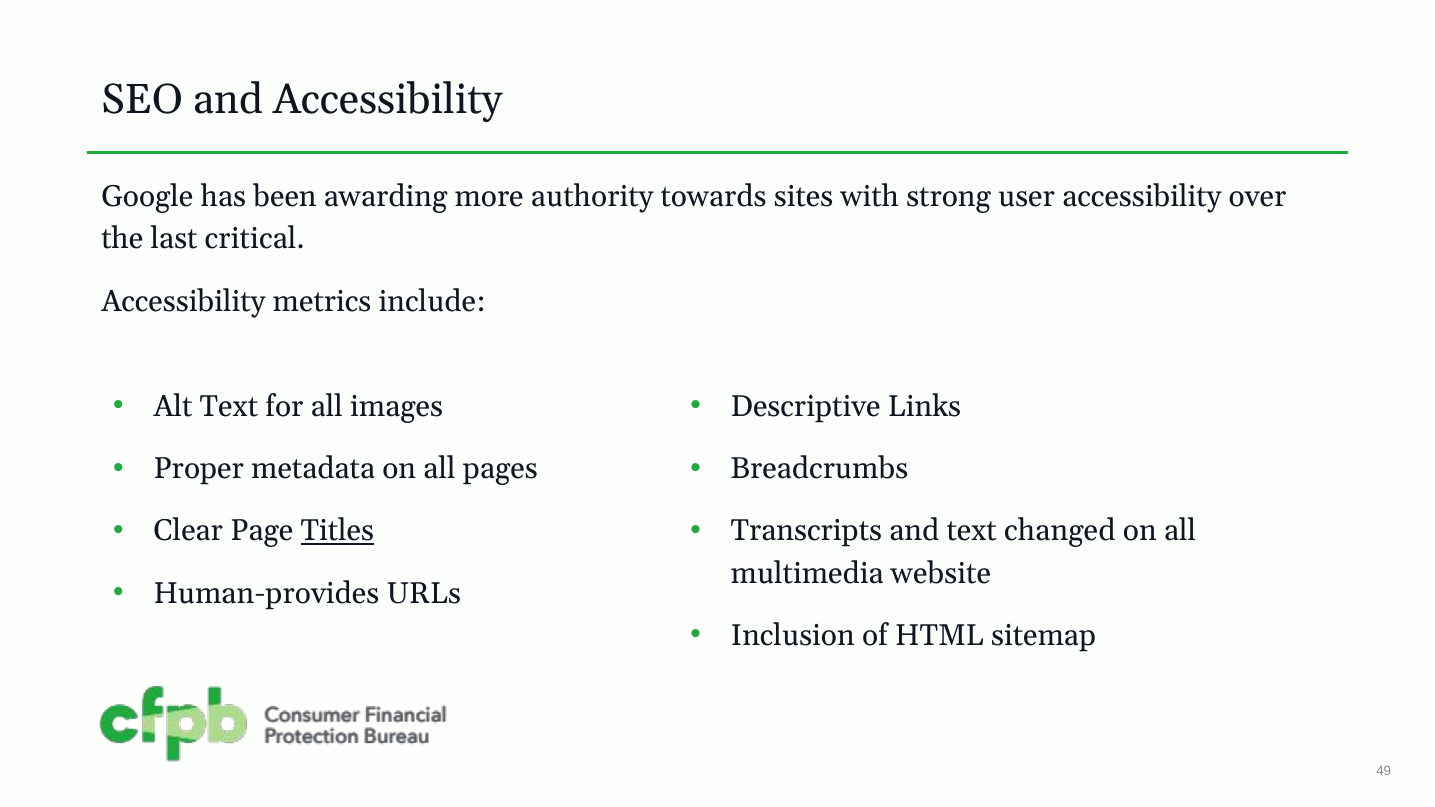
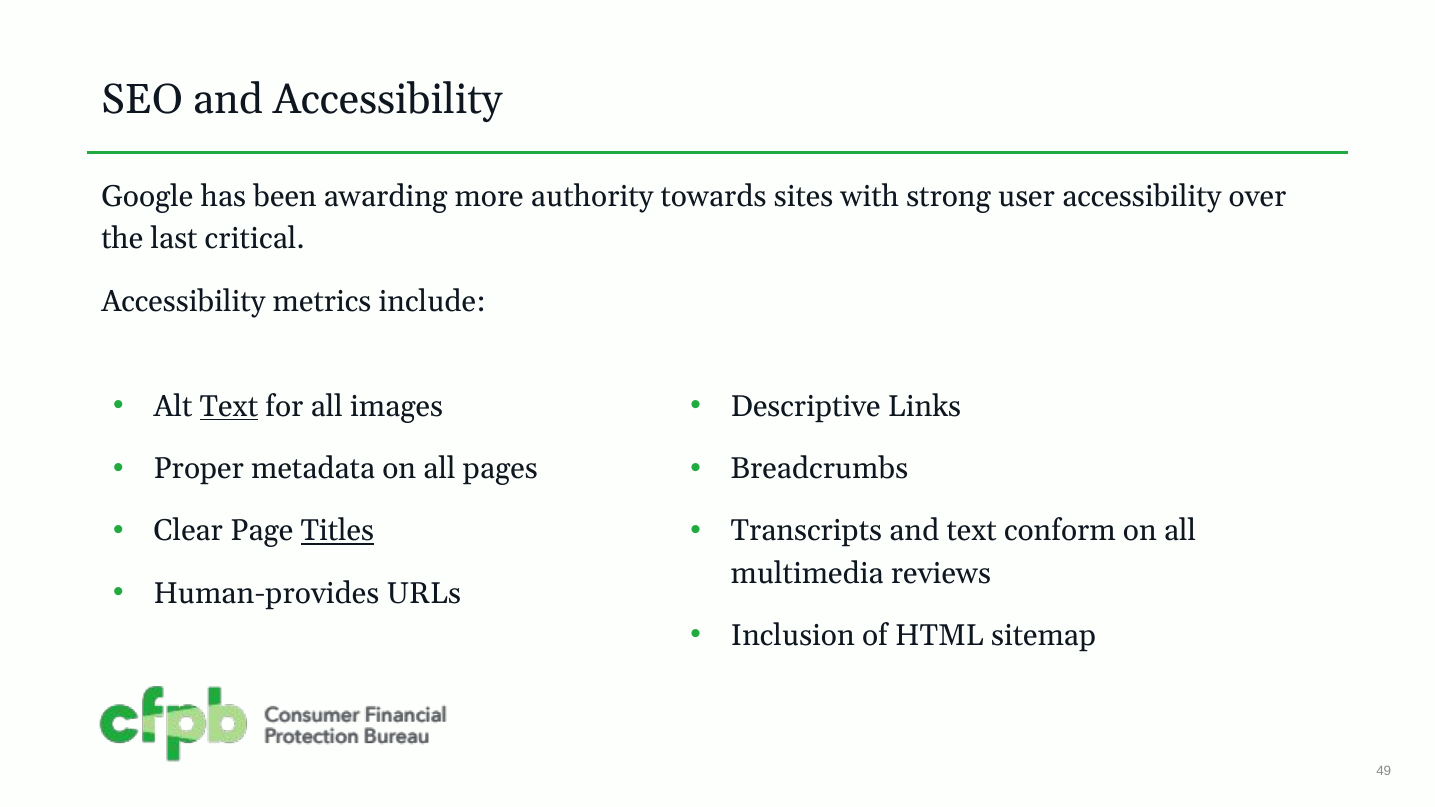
Text at (229, 407) underline: none -> present
changed: changed -> conform
website: website -> reviews
